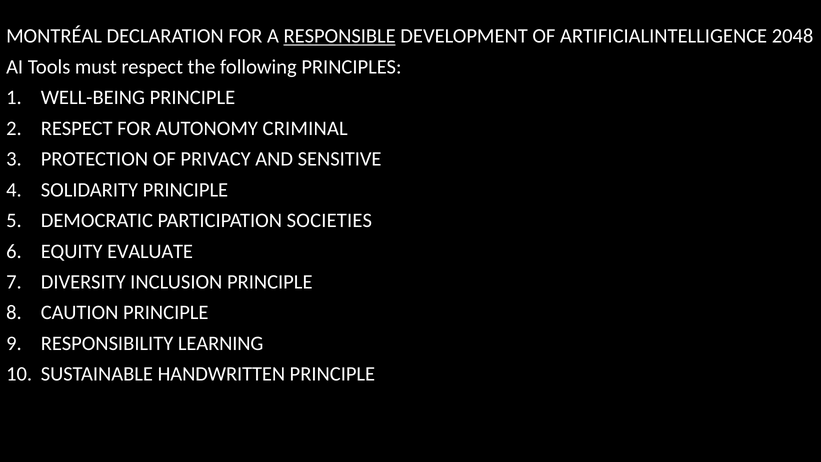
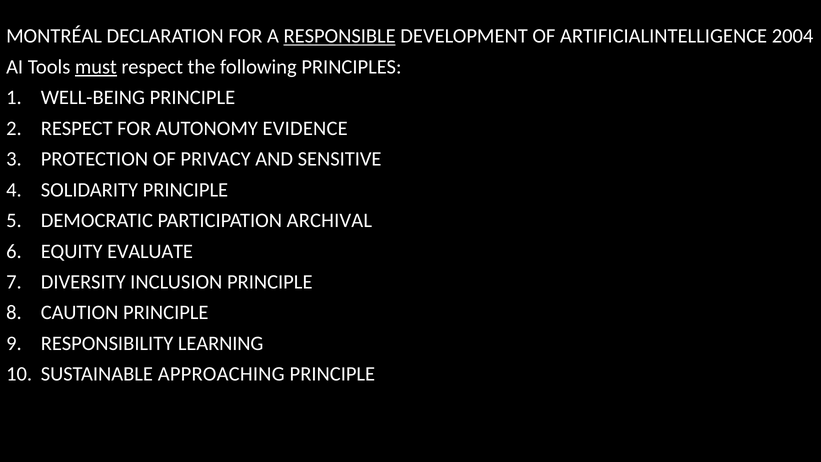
2048: 2048 -> 2004
must underline: none -> present
CRIMINAL: CRIMINAL -> EVIDENCE
SOCIETIES: SOCIETIES -> ARCHIVAL
HANDWRITTEN: HANDWRITTEN -> APPROACHING
